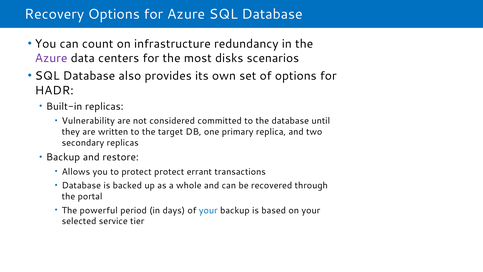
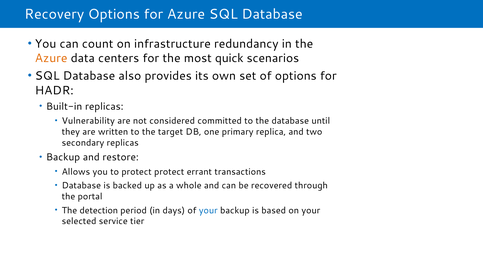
Azure at (51, 58) colour: purple -> orange
disks: disks -> quick
powerful: powerful -> detection
